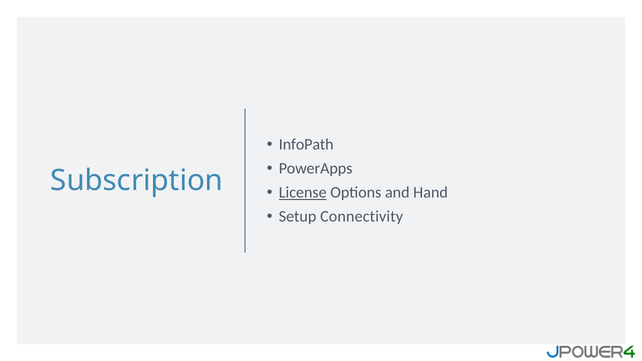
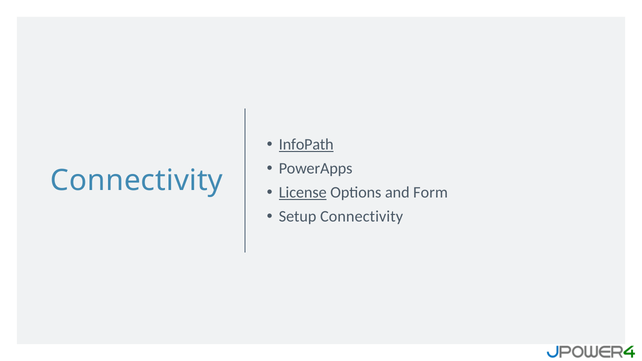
InfoPath underline: none -> present
Subscription at (137, 180): Subscription -> Connectivity
Hand: Hand -> Form
